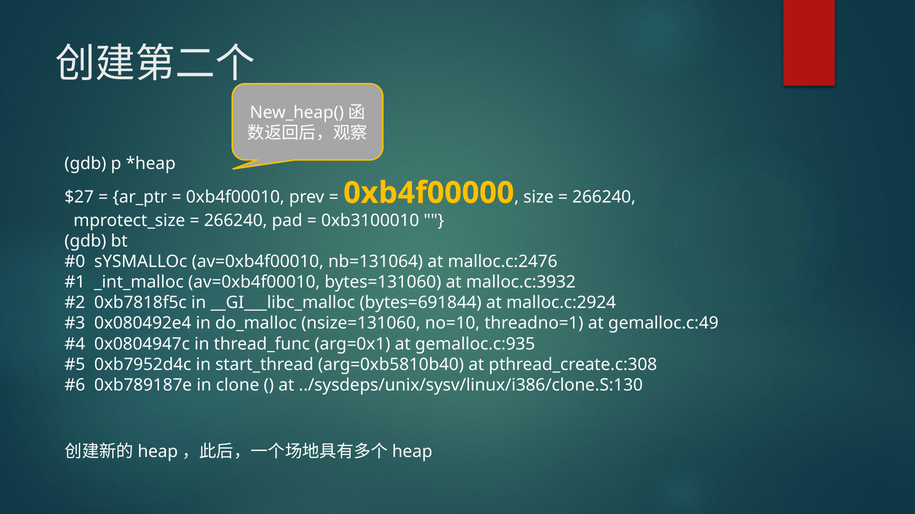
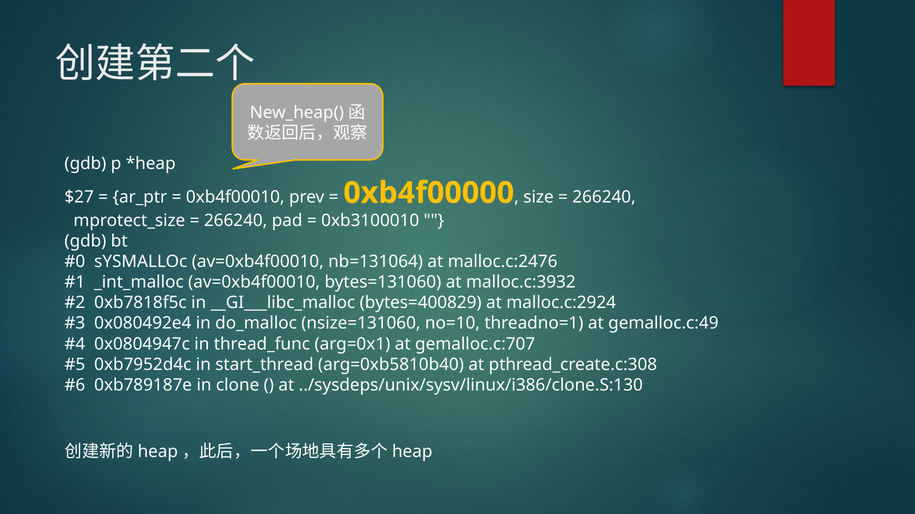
bytes=691844: bytes=691844 -> bytes=400829
gemalloc.c:935: gemalloc.c:935 -> gemalloc.c:707
